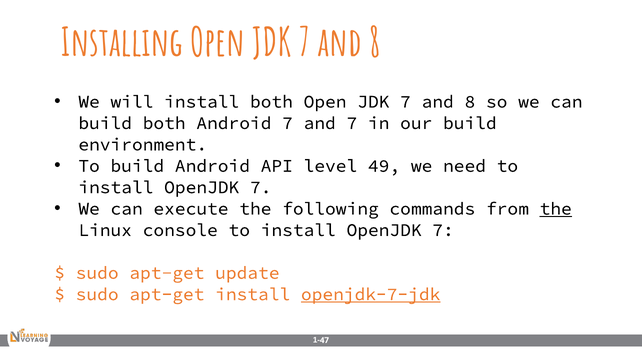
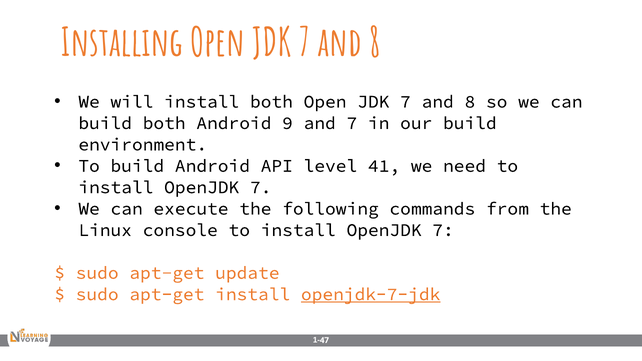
Android 7: 7 -> 9
49: 49 -> 41
the at (556, 209) underline: present -> none
